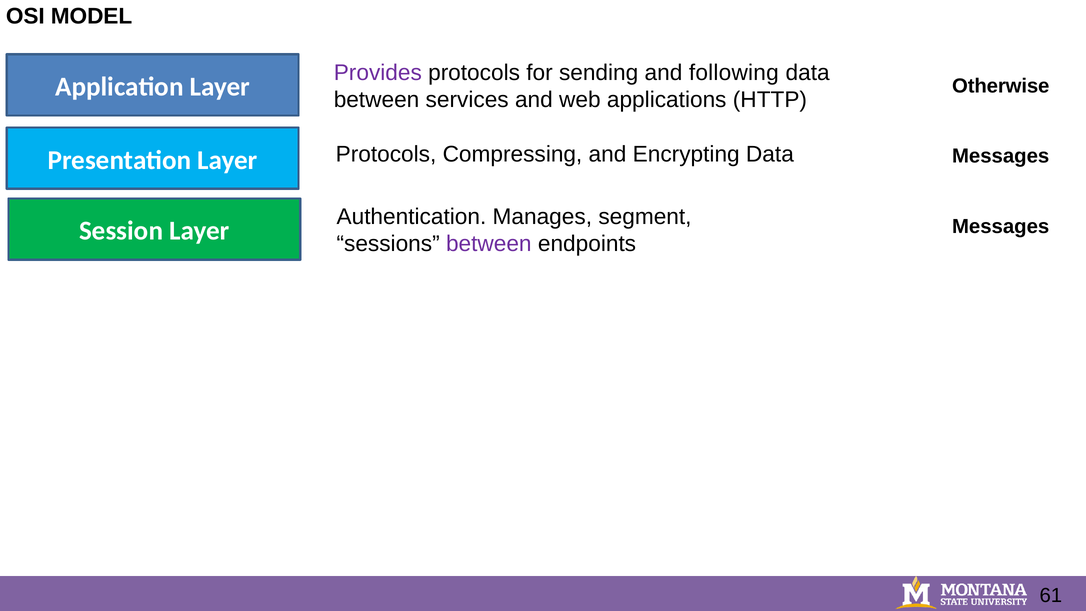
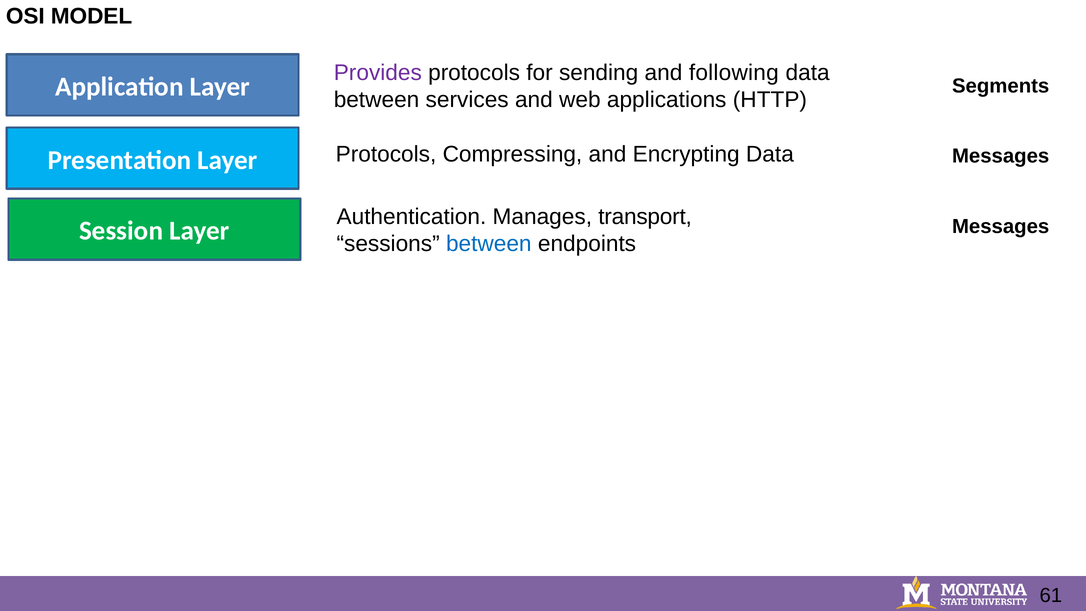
Otherwise: Otherwise -> Segments
segment: segment -> transport
between at (489, 244) colour: purple -> blue
